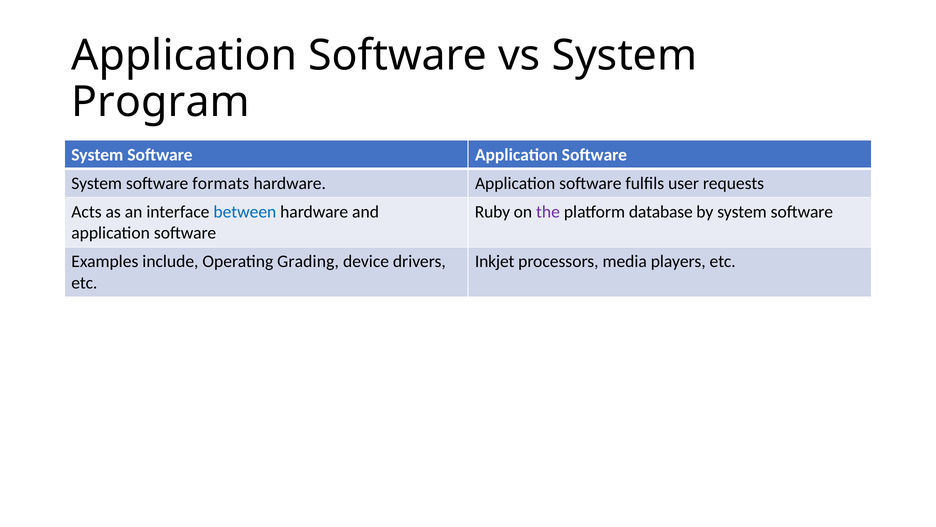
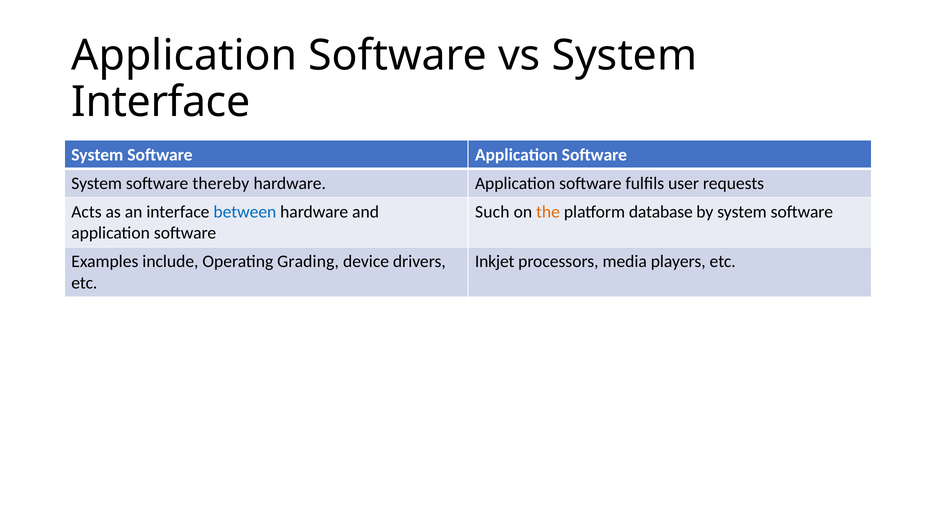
Program at (161, 102): Program -> Interface
formats: formats -> thereby
Ruby: Ruby -> Such
the colour: purple -> orange
